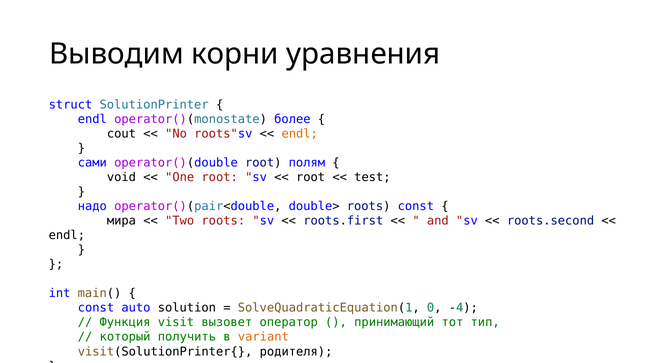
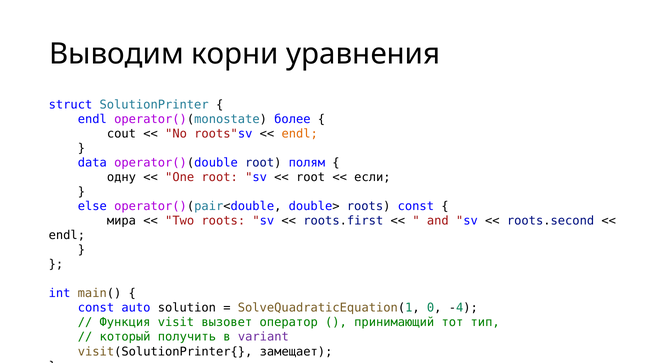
сами: сами -> data
void: void -> одну
test: test -> если
надо: надо -> else
variant colour: orange -> purple
родителя: родителя -> замещает
